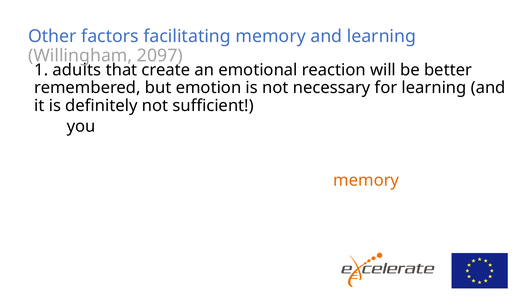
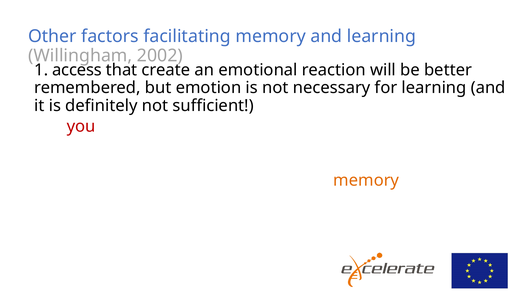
2097: 2097 -> 2002
adults: adults -> access
you at (81, 126) colour: black -> red
